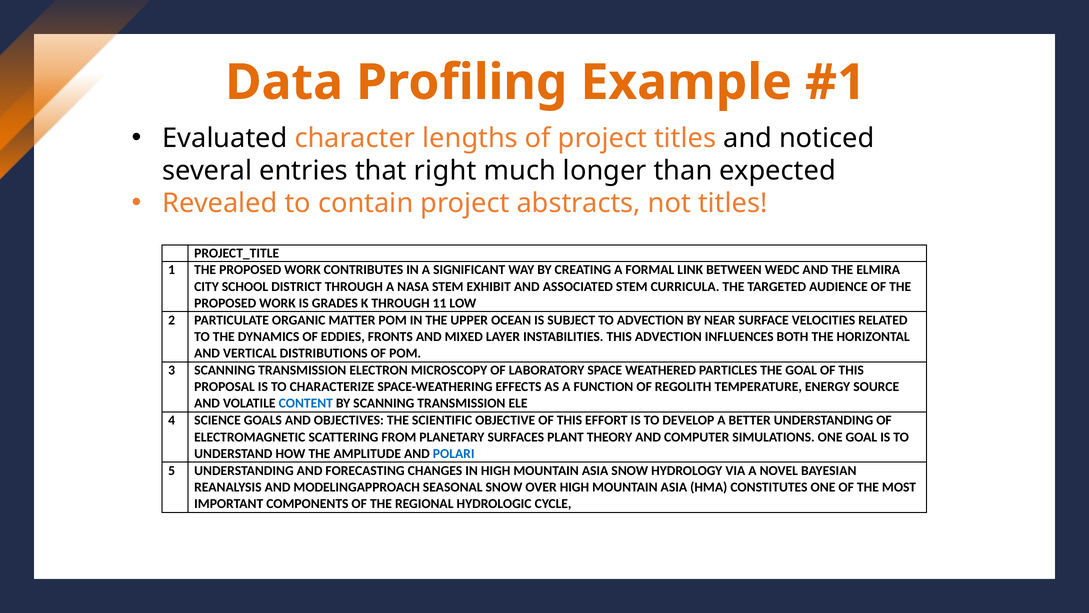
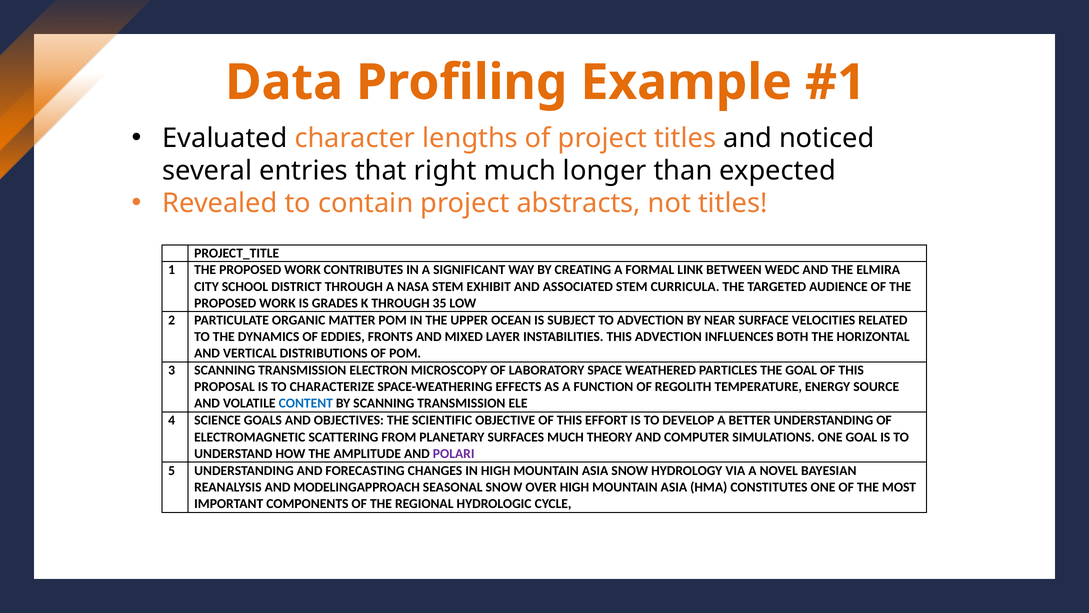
11: 11 -> 35
SURFACES PLANT: PLANT -> MUCH
POLARI colour: blue -> purple
